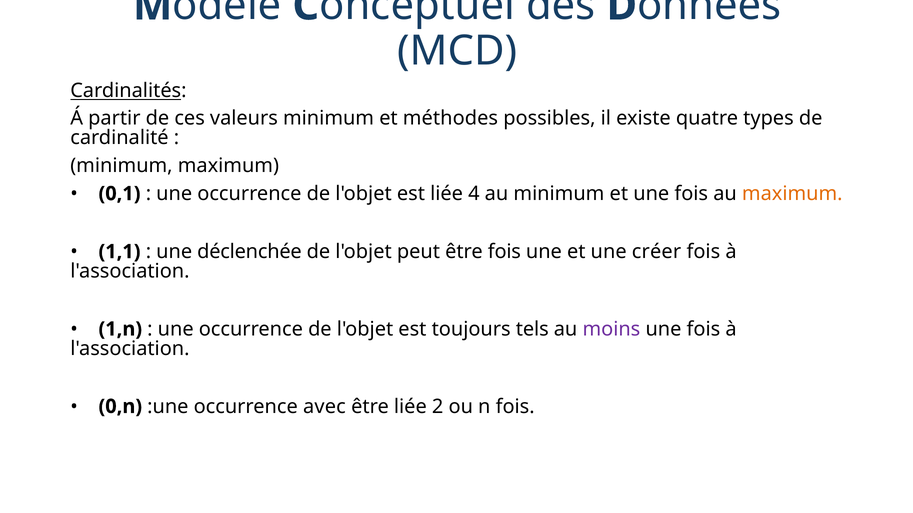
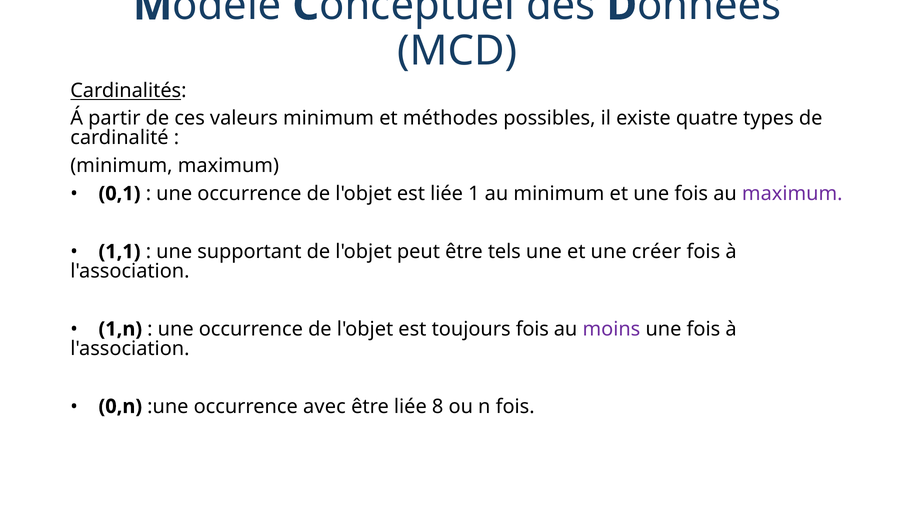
4: 4 -> 1
maximum at (792, 194) colour: orange -> purple
déclenchée: déclenchée -> supportant
être fois: fois -> tels
toujours tels: tels -> fois
2: 2 -> 8
